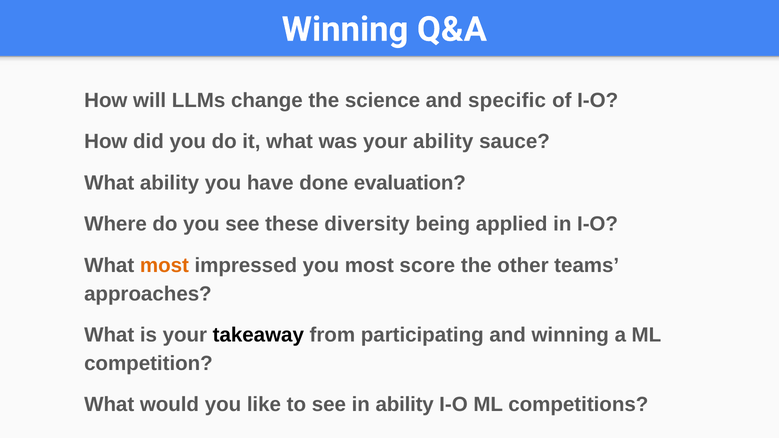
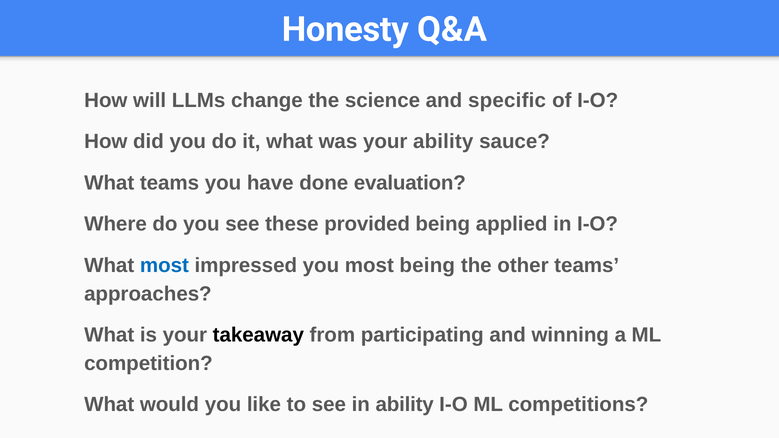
Winning at (345, 29): Winning -> Honesty
What ability: ability -> teams
diversity: diversity -> provided
most at (164, 266) colour: orange -> blue
most score: score -> being
